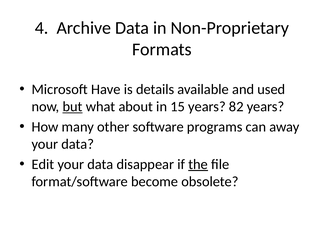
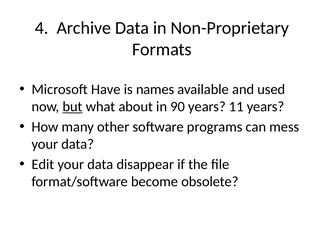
details: details -> names
15: 15 -> 90
82: 82 -> 11
away: away -> mess
the underline: present -> none
